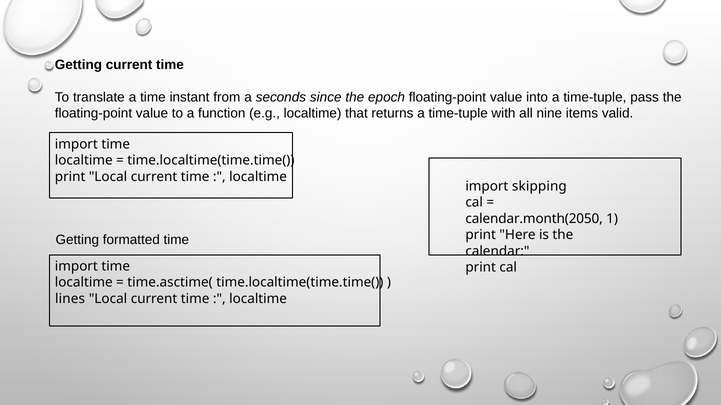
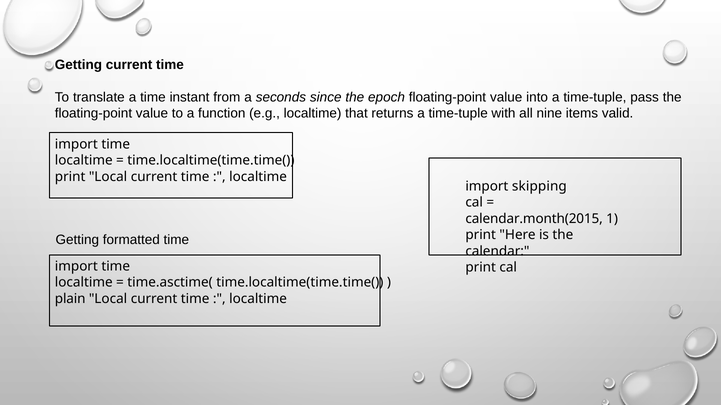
calendar.month(2050: calendar.month(2050 -> calendar.month(2015
lines: lines -> plain
